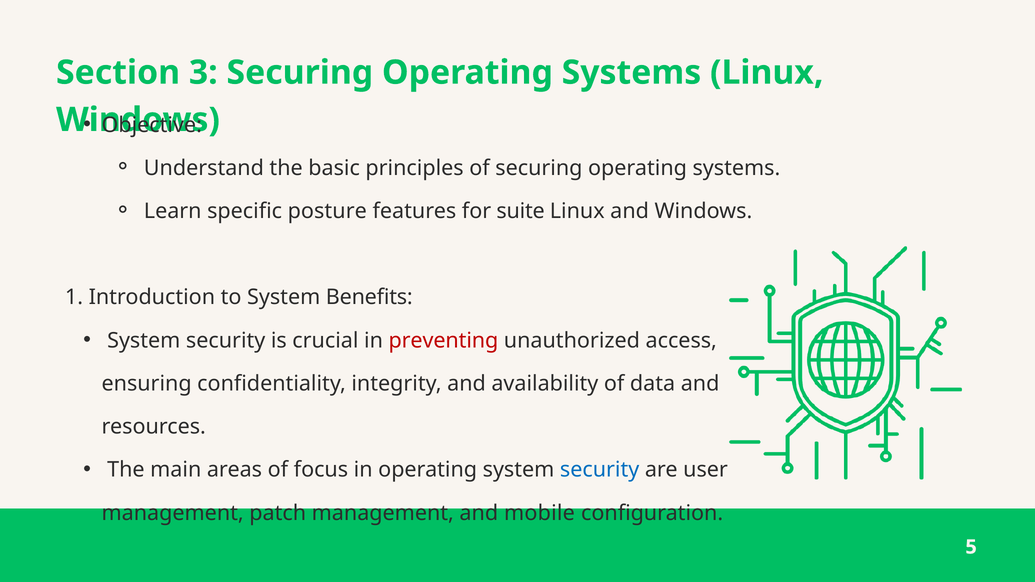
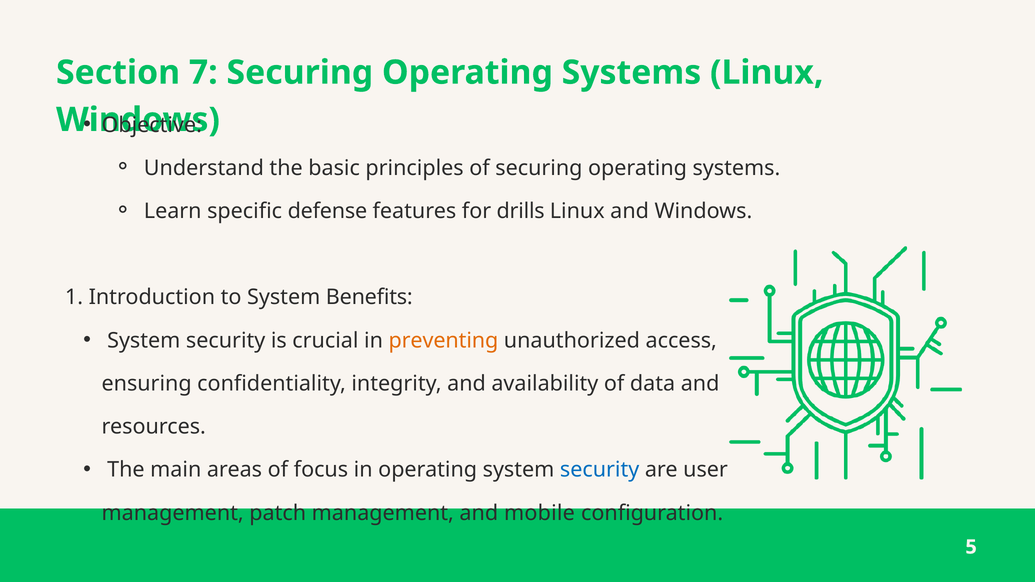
3: 3 -> 7
posture: posture -> defense
suite: suite -> drills
preventing colour: red -> orange
